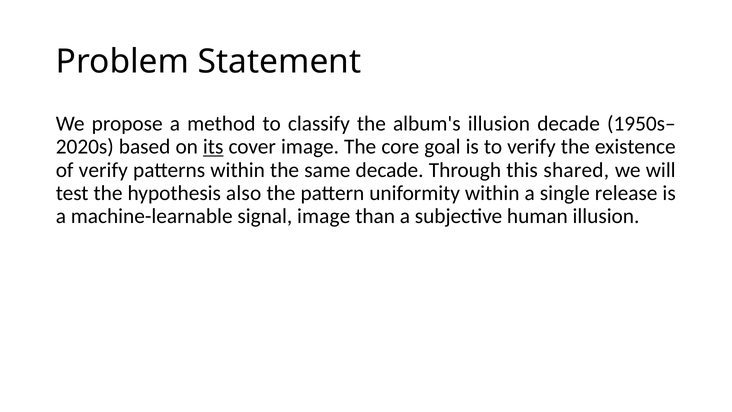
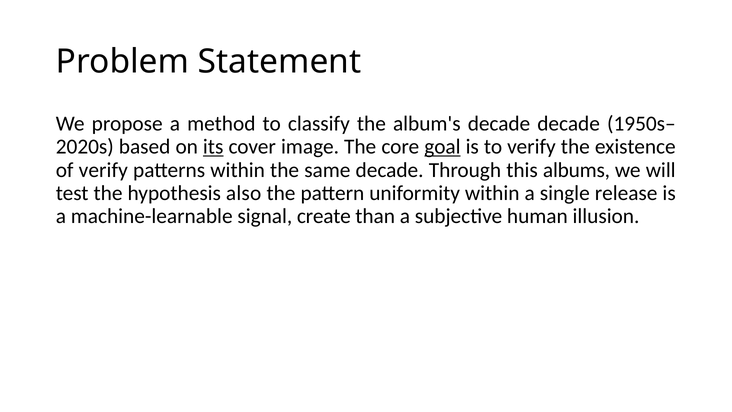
album's illusion: illusion -> decade
goal underline: none -> present
shared: shared -> albums
signal image: image -> create
